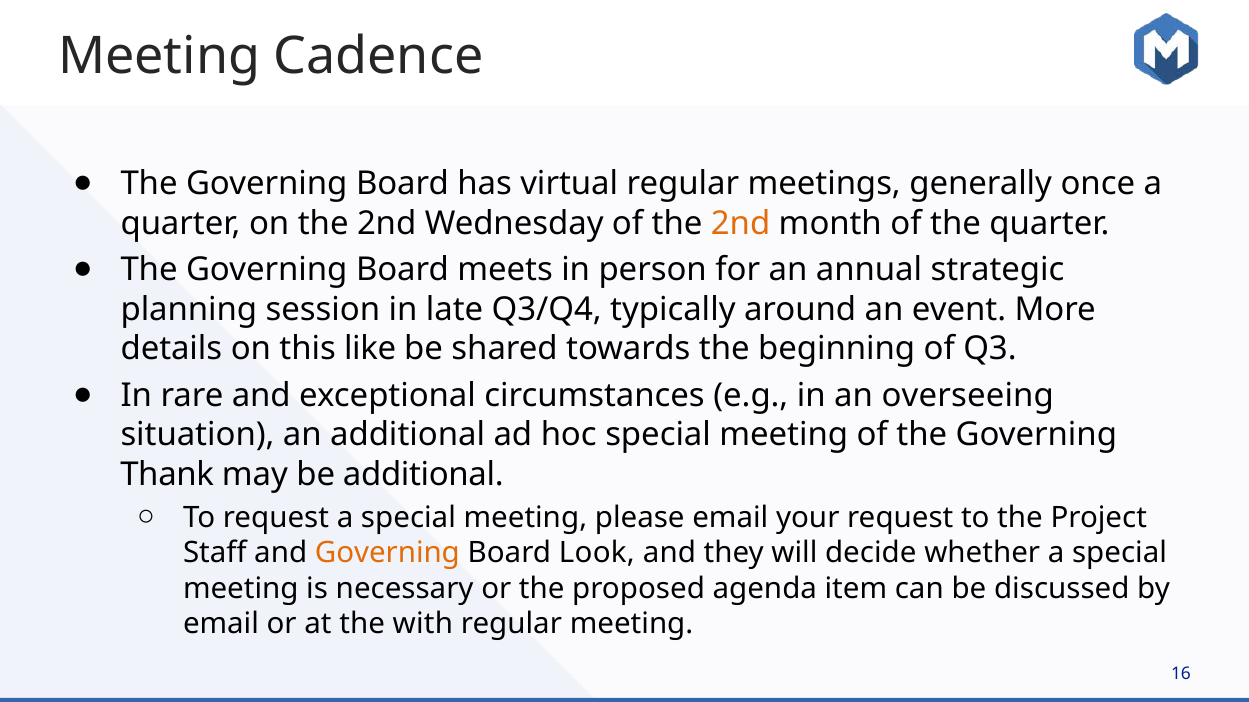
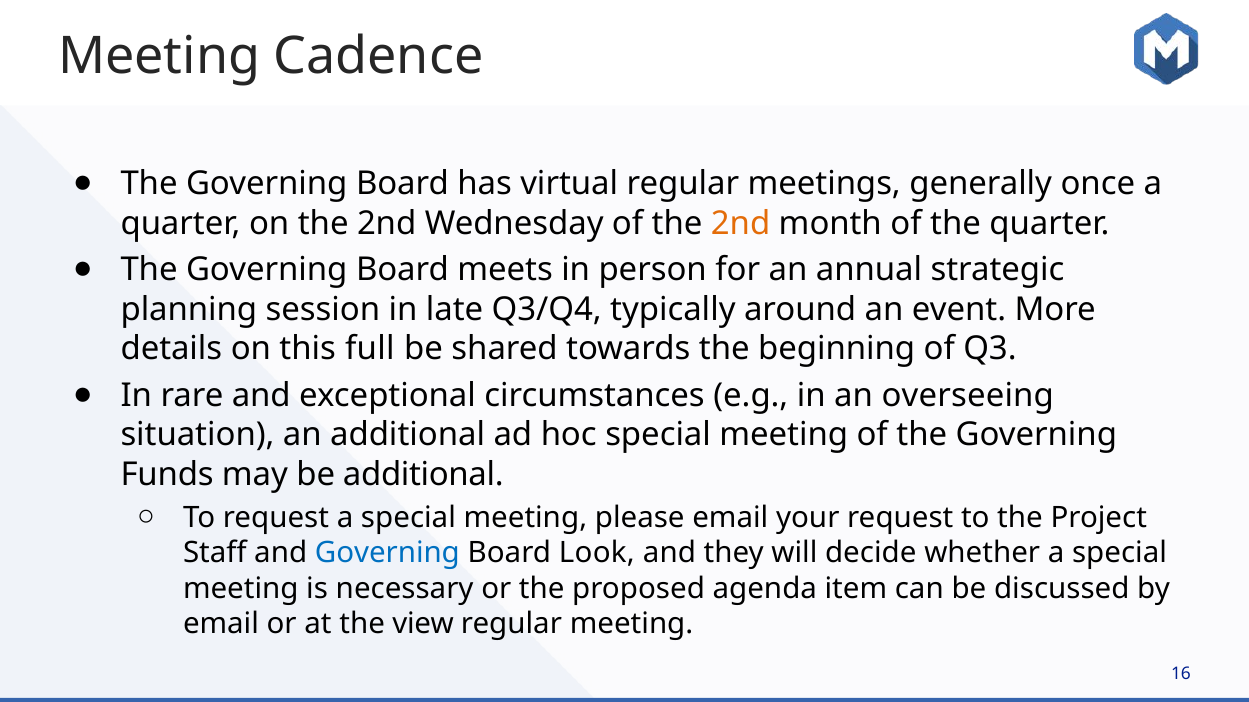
like: like -> full
Thank: Thank -> Funds
Governing at (387, 553) colour: orange -> blue
with: with -> view
